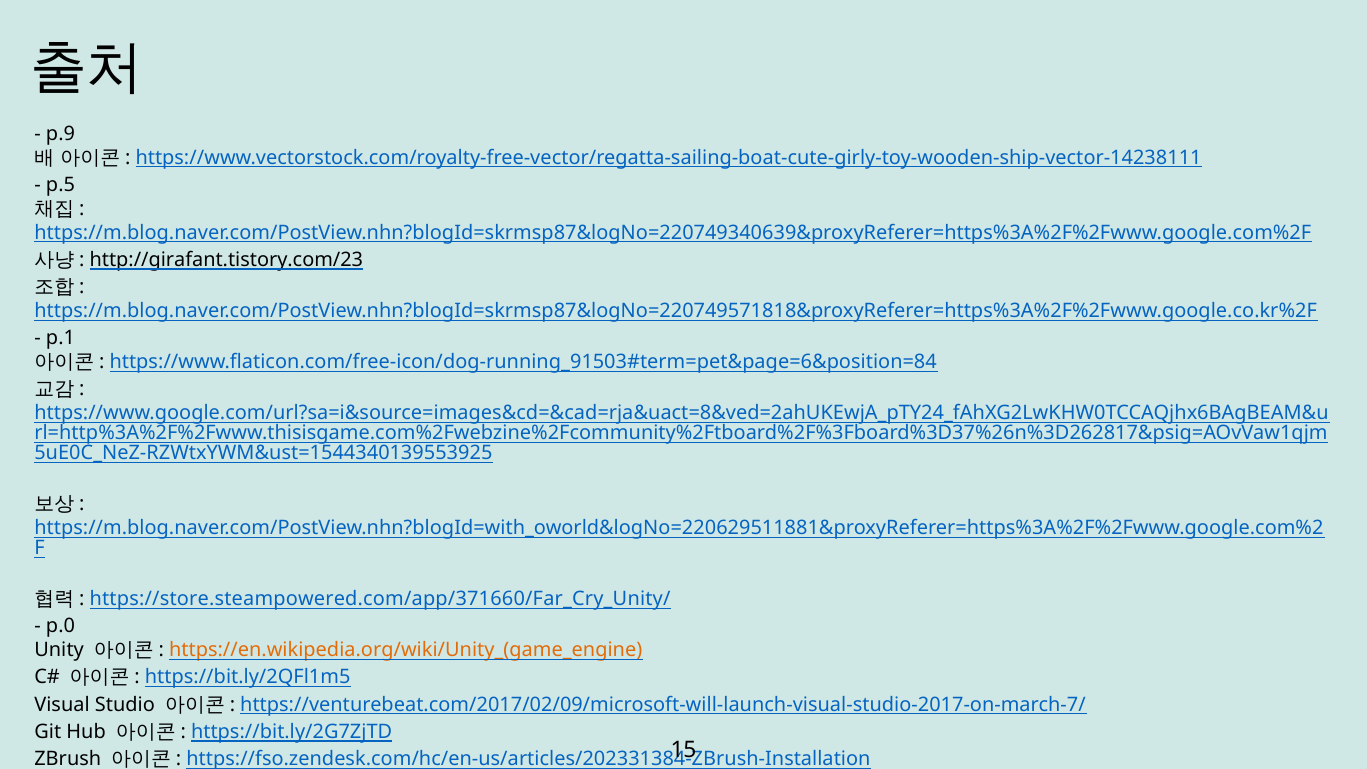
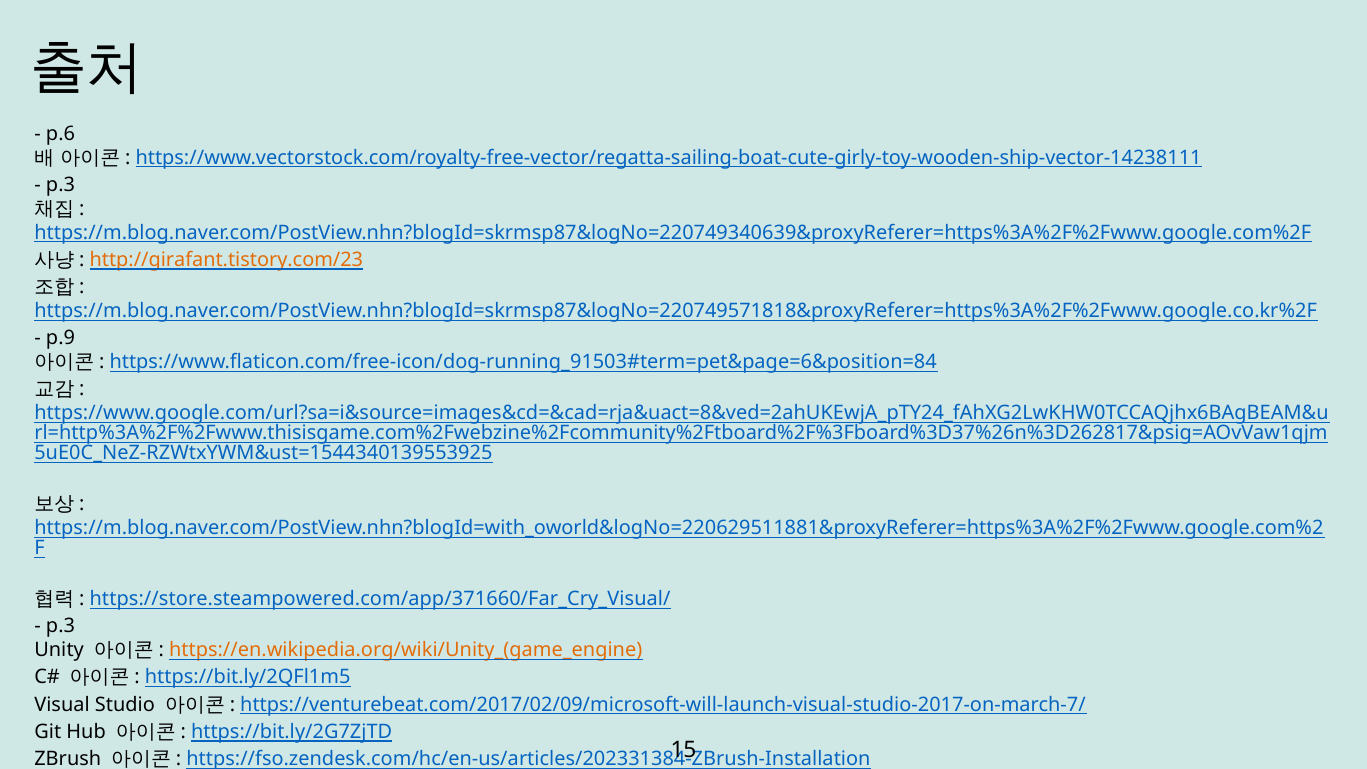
p.9: p.9 -> p.6
p.5 at (60, 185): p.5 -> p.3
http://girafant.tistory.com/23 colour: black -> orange
p.1: p.1 -> p.9
https://store.steampowered.com/app/371660/Far_Cry_Unity/: https://store.steampowered.com/app/371660/Far_Cry_Unity/ -> https://store.steampowered.com/app/371660/Far_Cry_Visual/
p.0 at (60, 626): p.0 -> p.3
